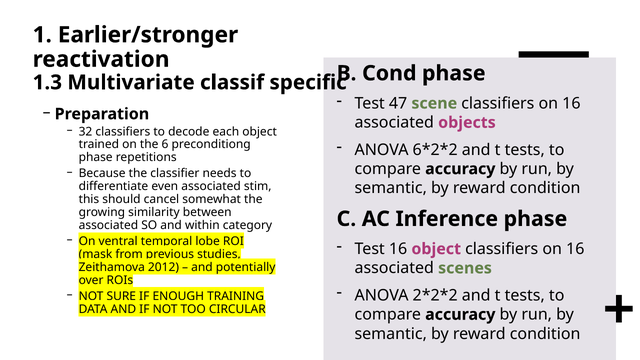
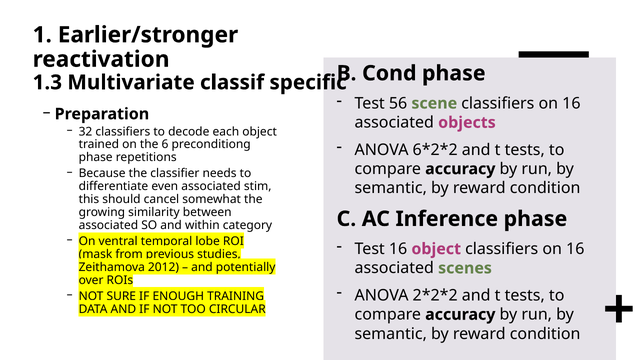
47: 47 -> 56
